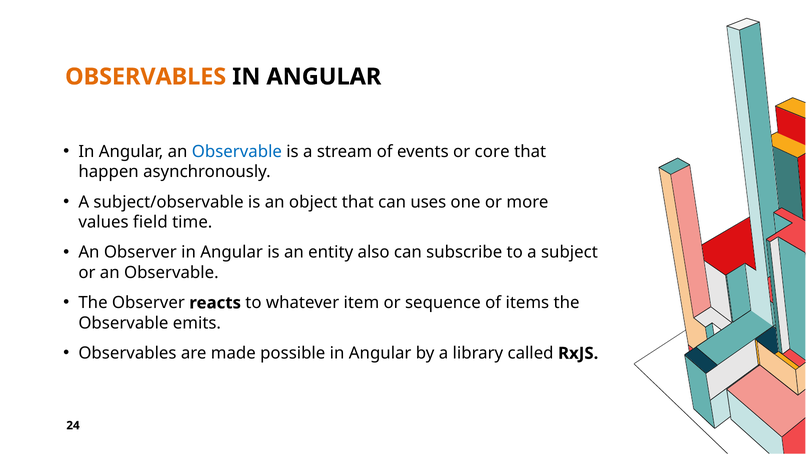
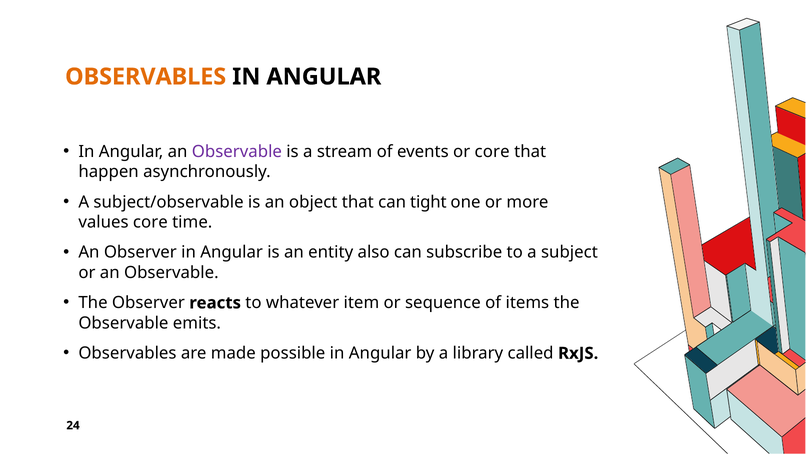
Observable at (237, 151) colour: blue -> purple
uses: uses -> tight
values field: field -> core
